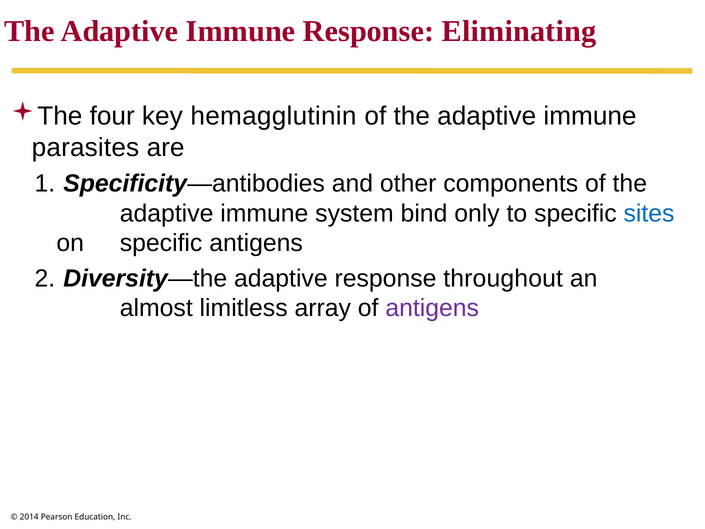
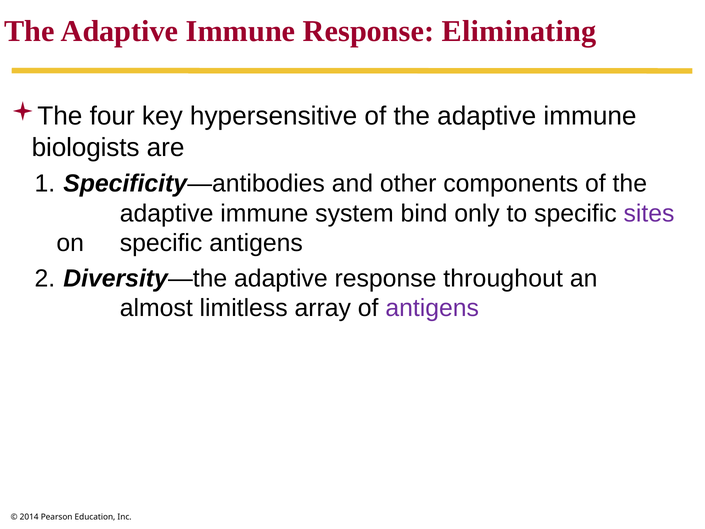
hemagglutinin: hemagglutinin -> hypersensitive
parasites: parasites -> biologists
sites colour: blue -> purple
